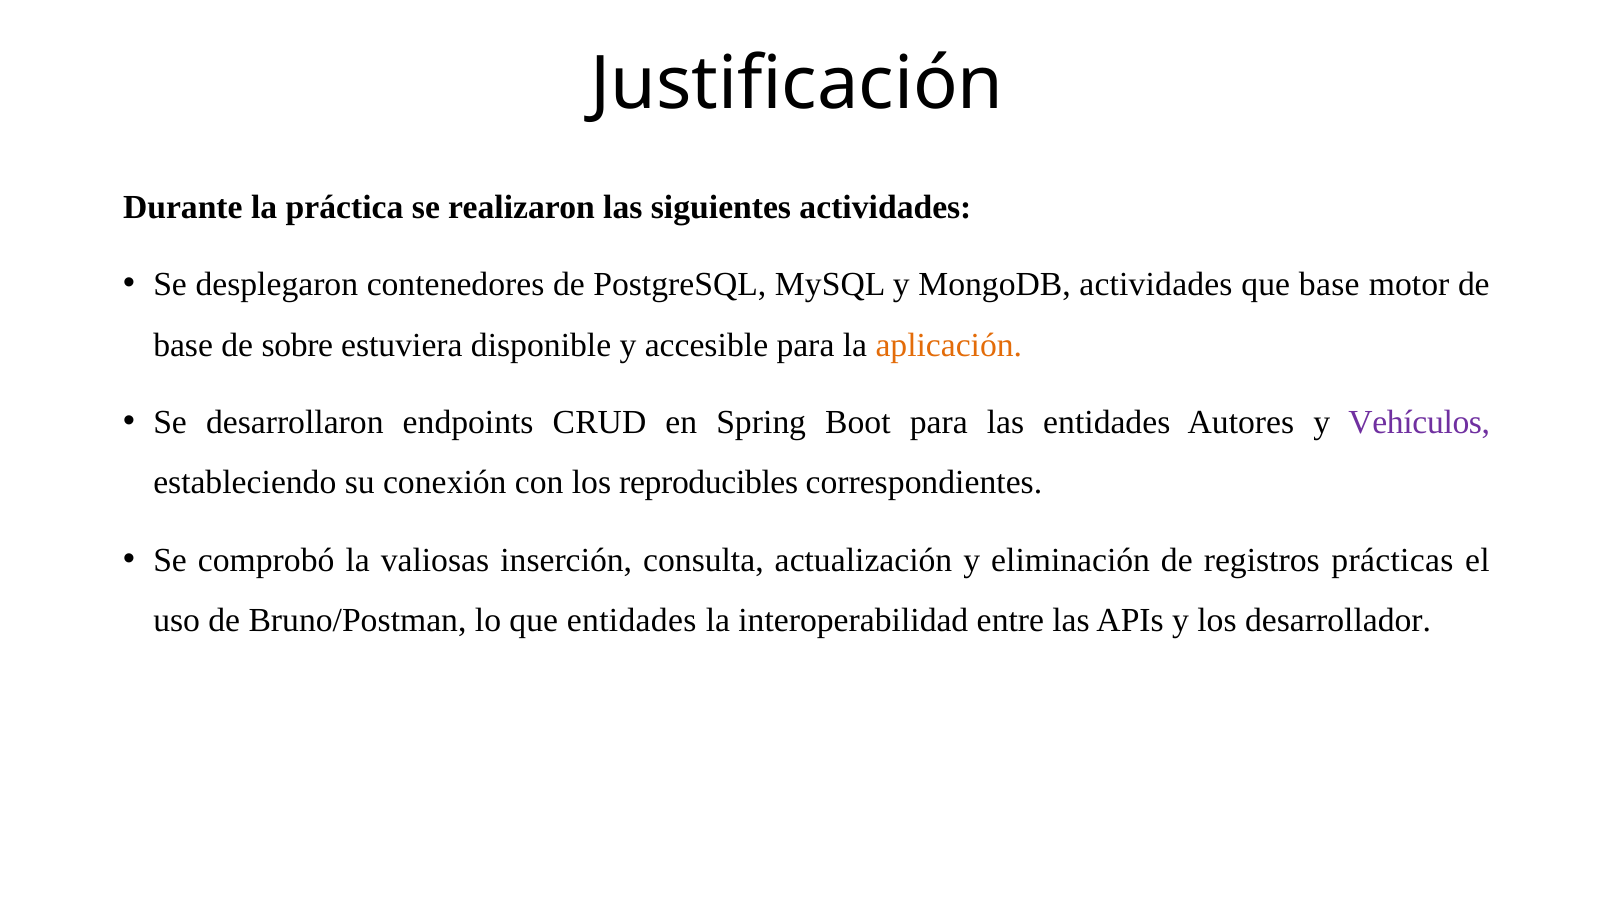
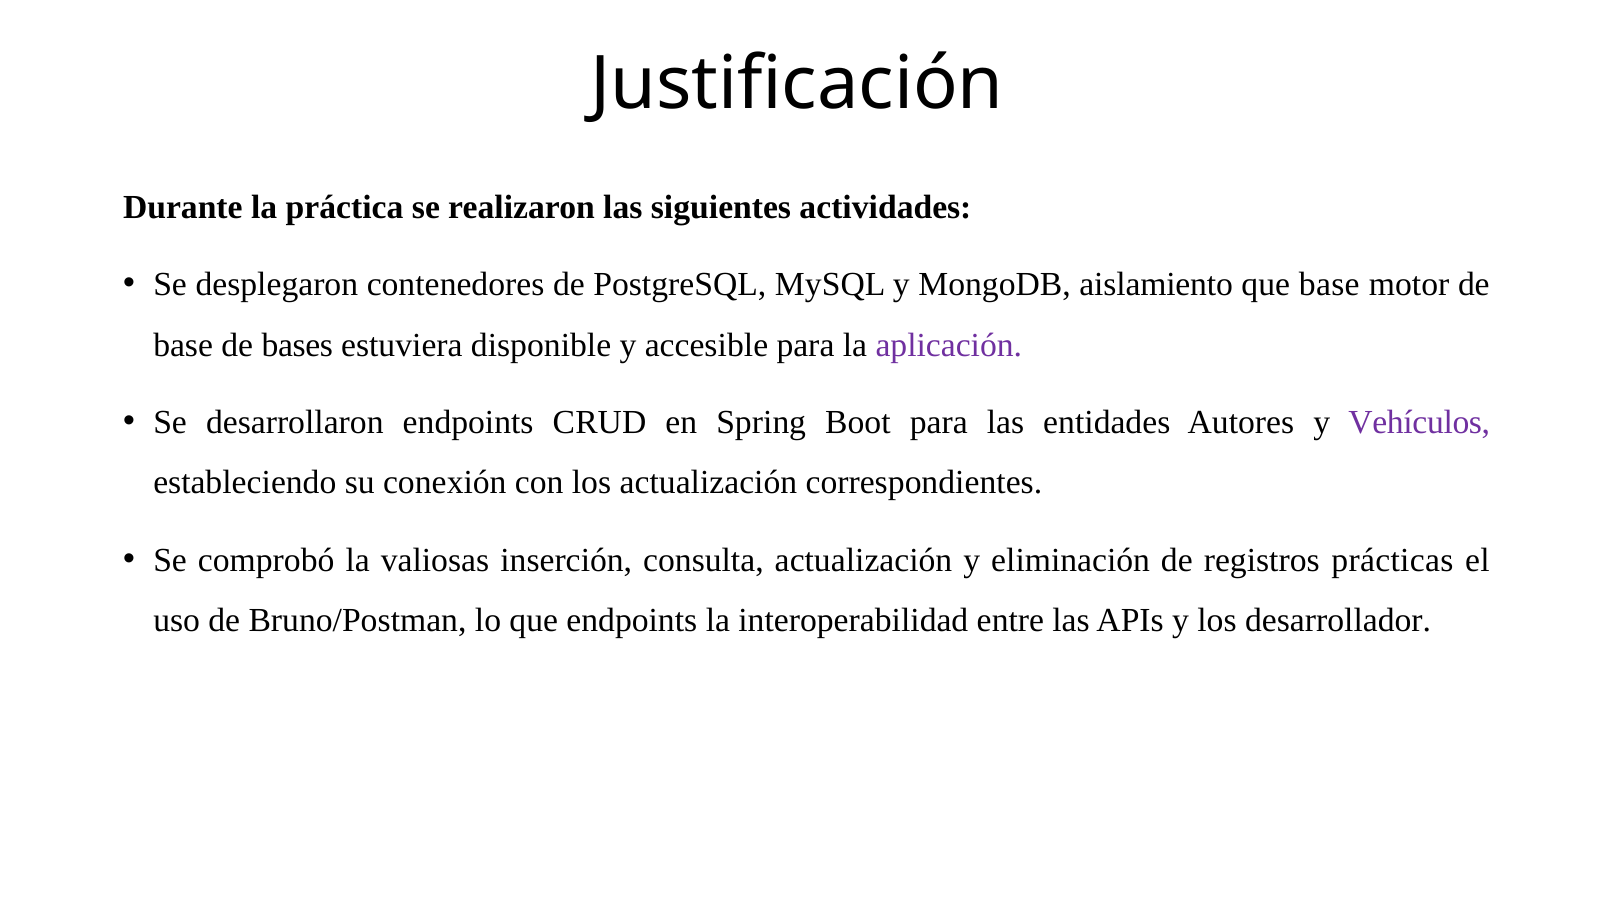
MongoDB actividades: actividades -> aislamiento
sobre: sobre -> bases
aplicación colour: orange -> purple
los reproducibles: reproducibles -> actualización
que entidades: entidades -> endpoints
